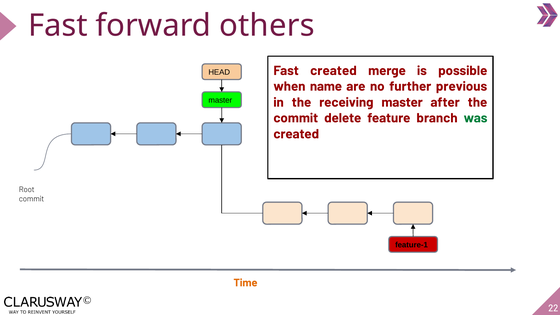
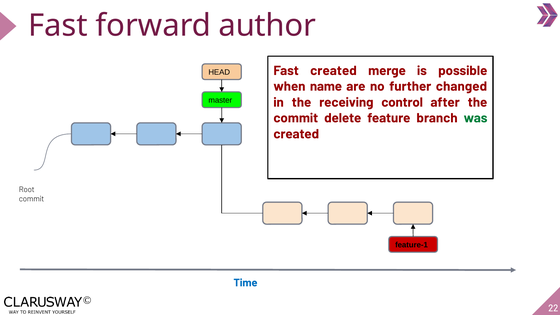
others: others -> author
previous: previous -> changed
receiving master: master -> control
Time colour: orange -> blue
